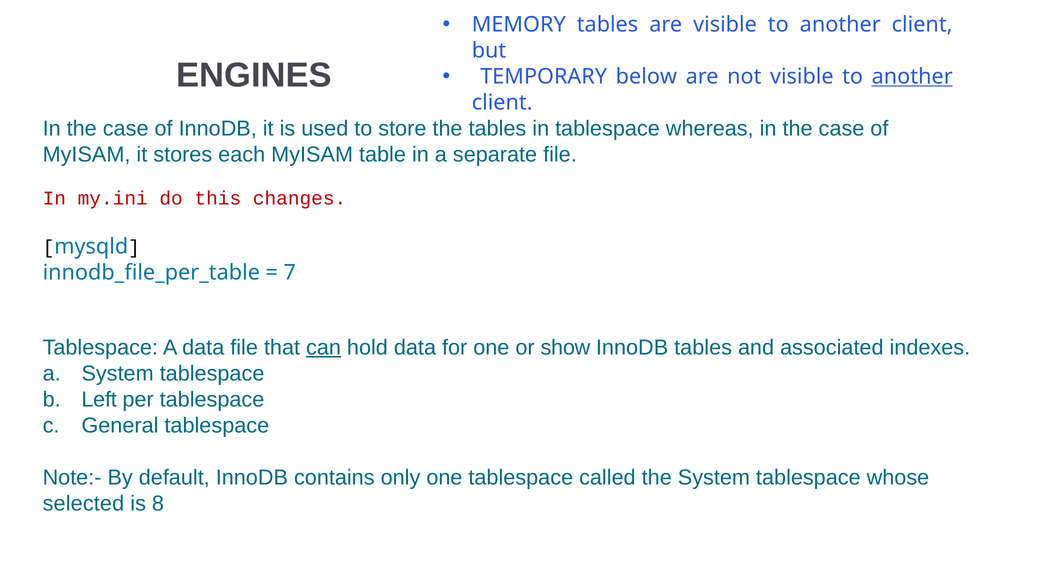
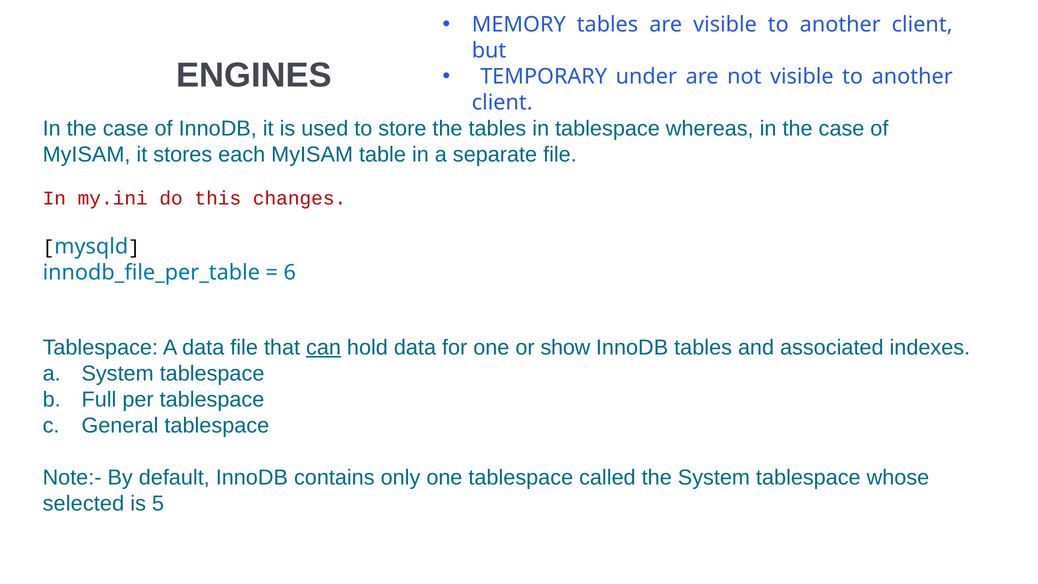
below: below -> under
another at (912, 77) underline: present -> none
7: 7 -> 6
Left: Left -> Full
8: 8 -> 5
